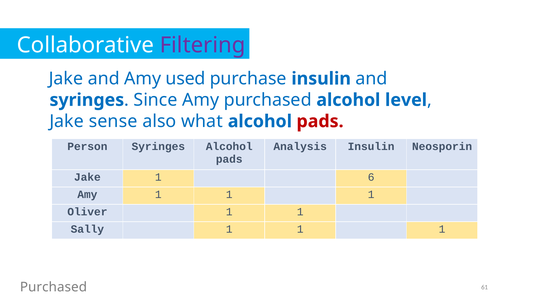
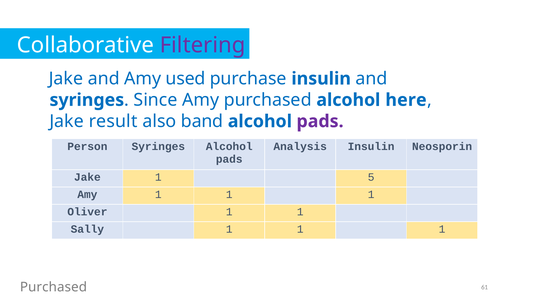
level: level -> here
sense: sense -> result
what: what -> band
pads at (320, 121) colour: red -> purple
6: 6 -> 5
